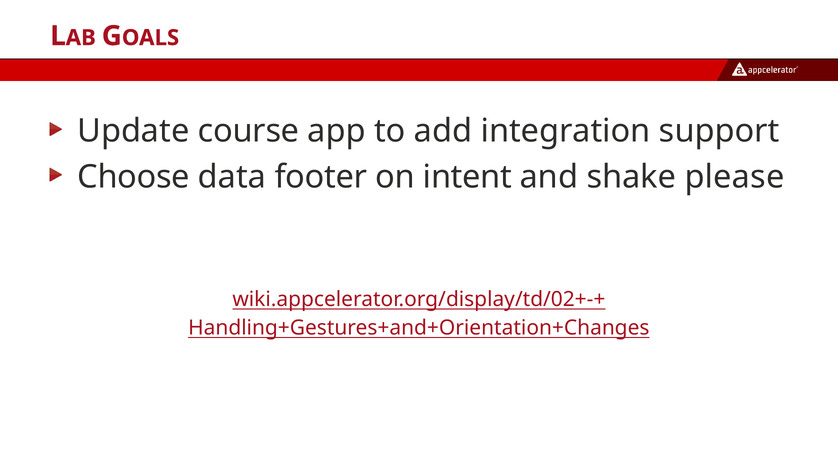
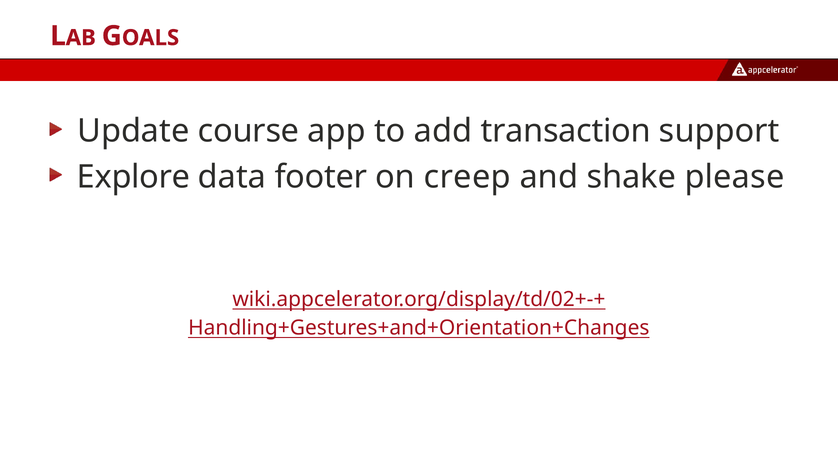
integration: integration -> transaction
Choose: Choose -> Explore
intent: intent -> creep
